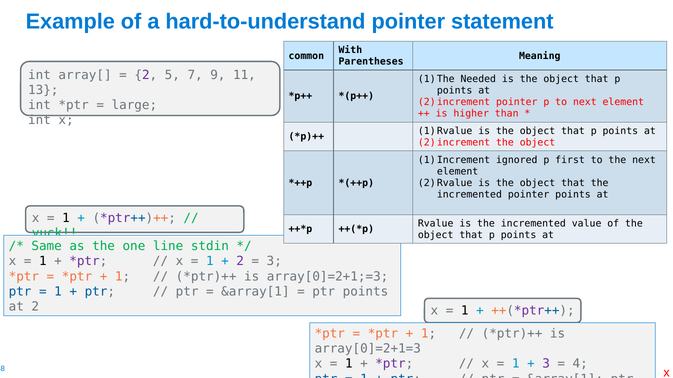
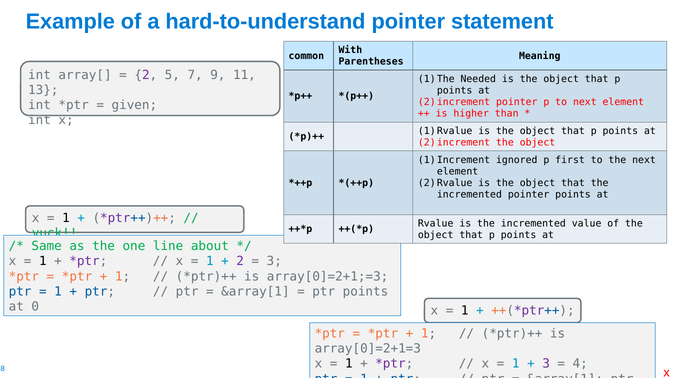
large: large -> given
stdin: stdin -> about
at 2: 2 -> 0
